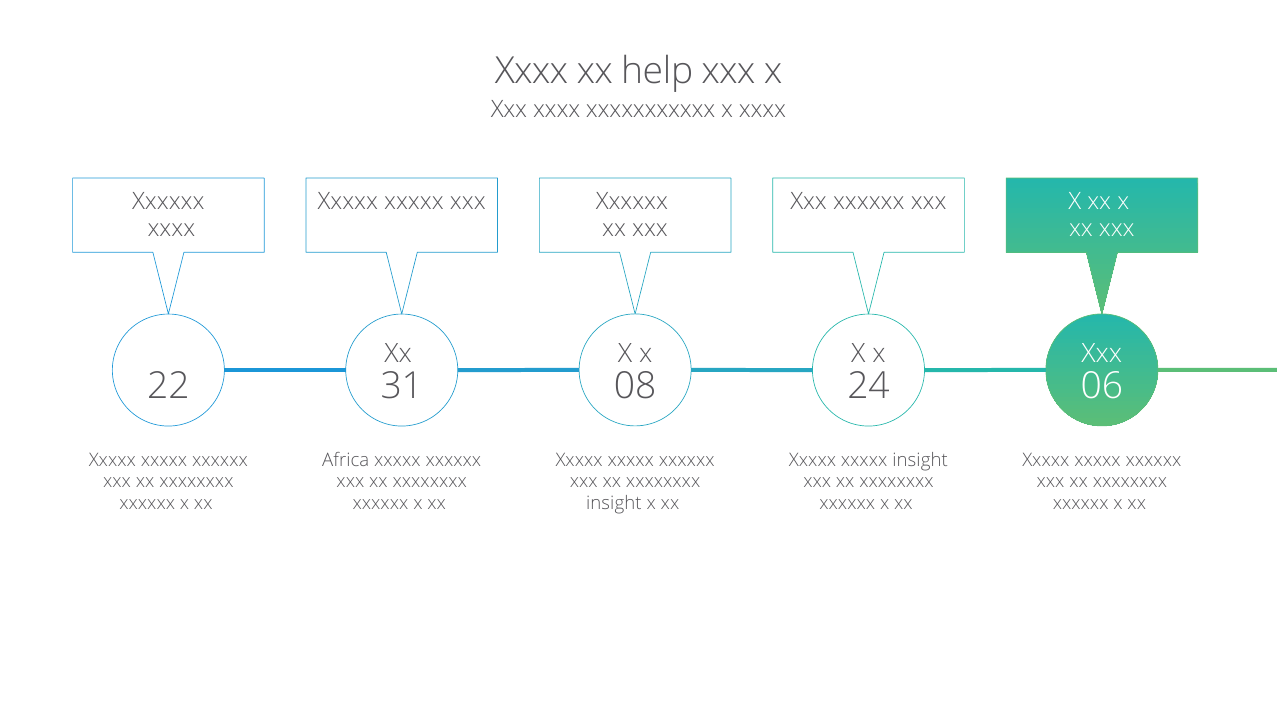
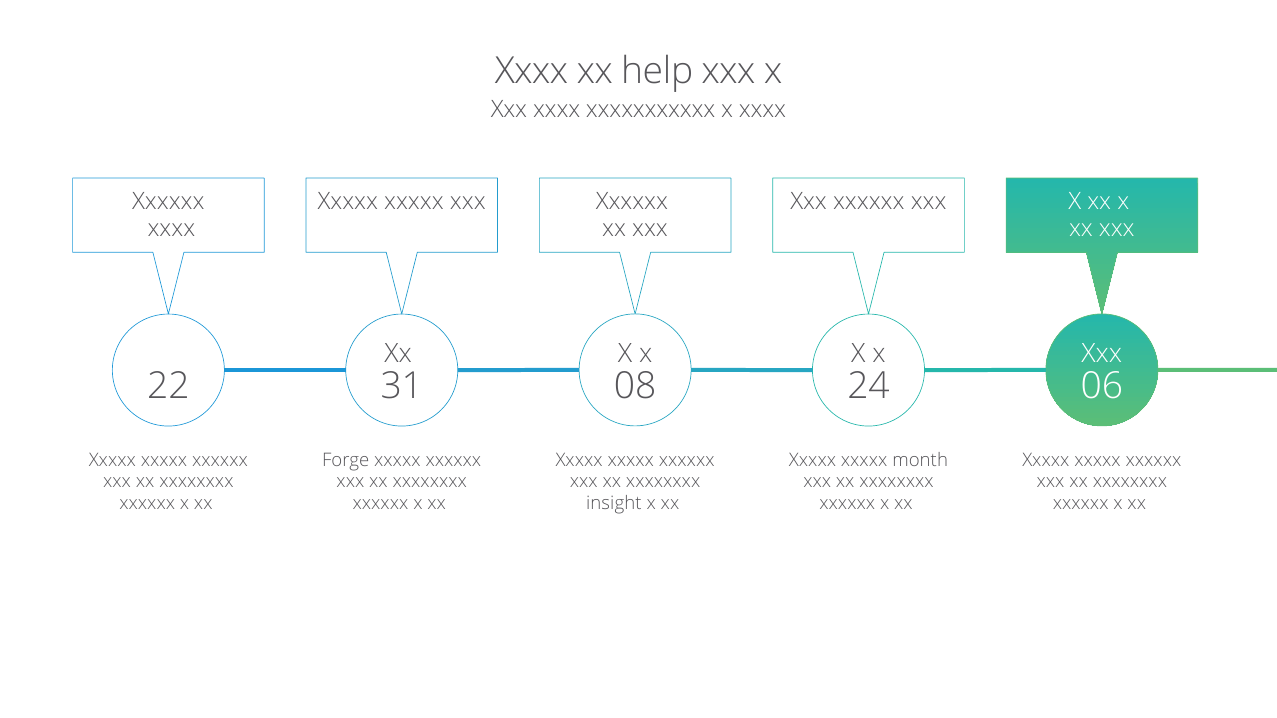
Africa: Africa -> Forge
xxxxx insight: insight -> month
